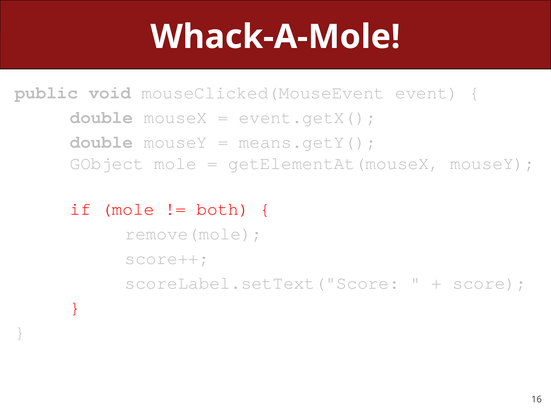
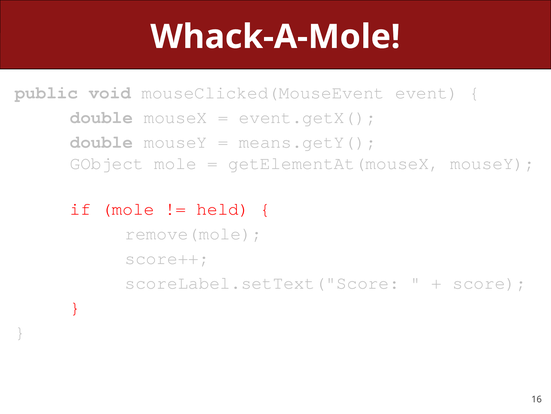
both: both -> held
